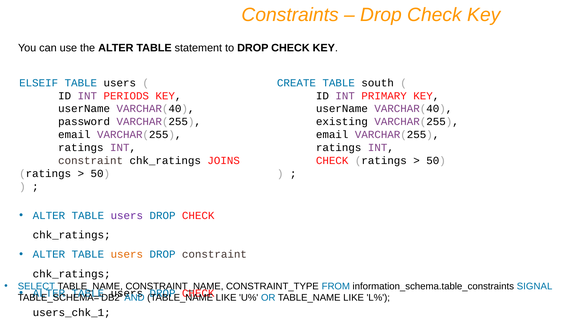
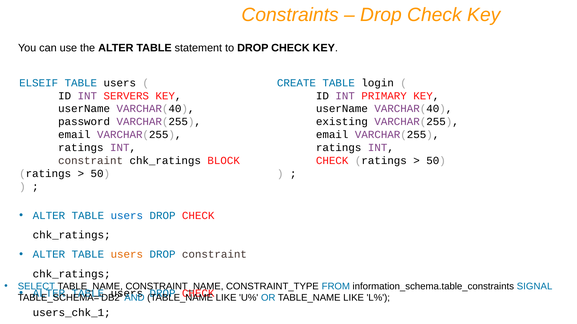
south: south -> login
PERIODS: PERIODS -> SERVERS
JOINS: JOINS -> BLOCK
users at (127, 216) colour: purple -> blue
